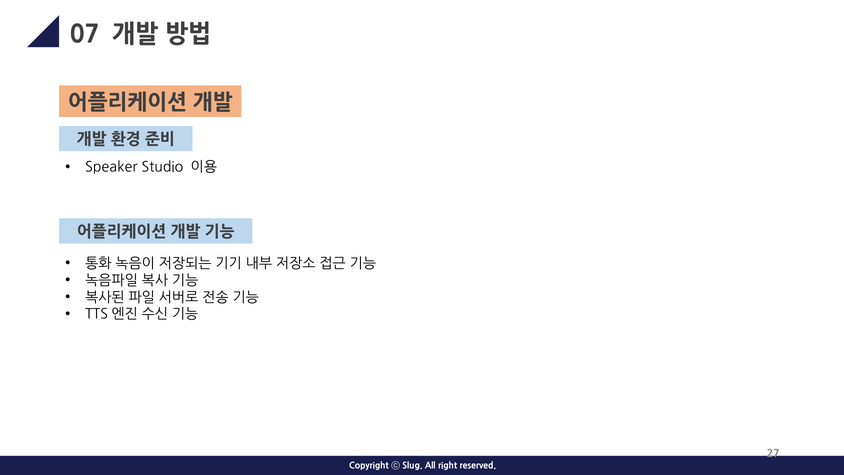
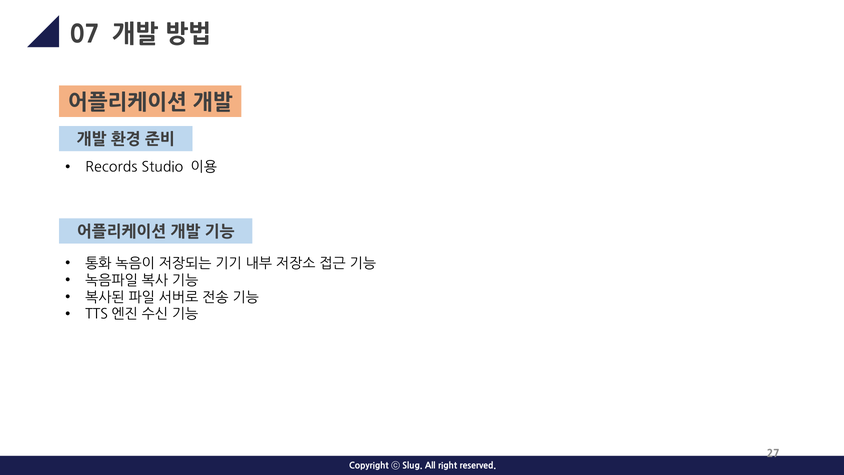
Speaker: Speaker -> Records
